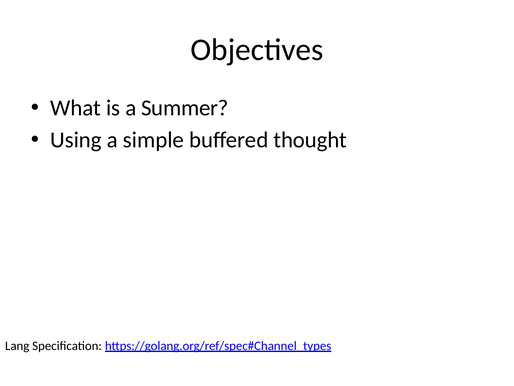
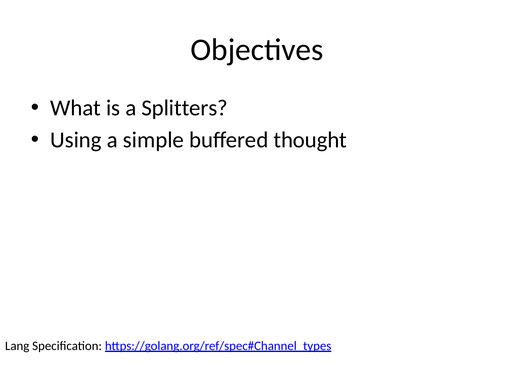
Summer: Summer -> Splitters
